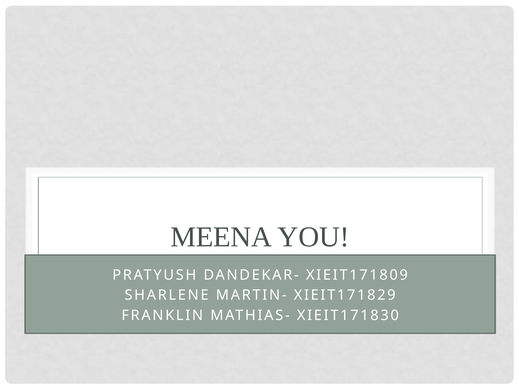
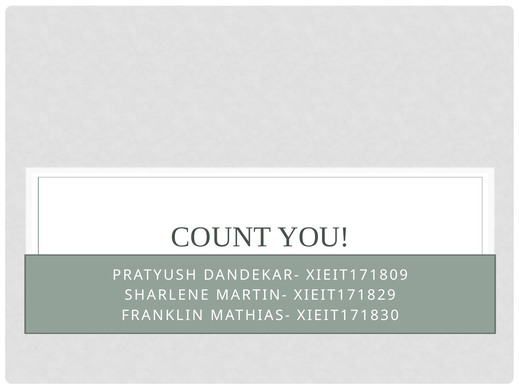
MEENA: MEENA -> COUNT
